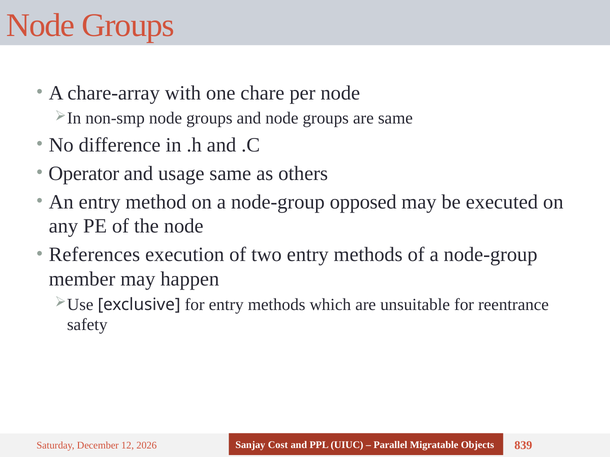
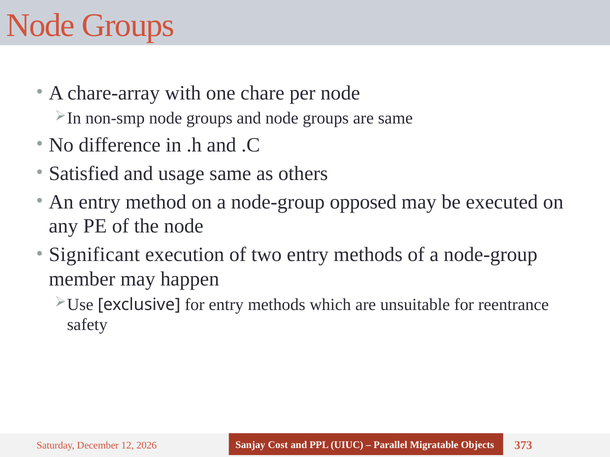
Operator: Operator -> Satisfied
References: References -> Significant
839: 839 -> 373
